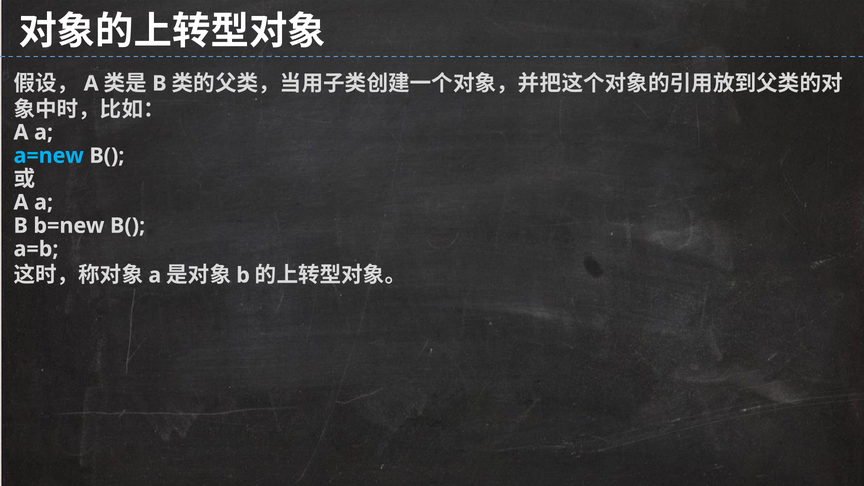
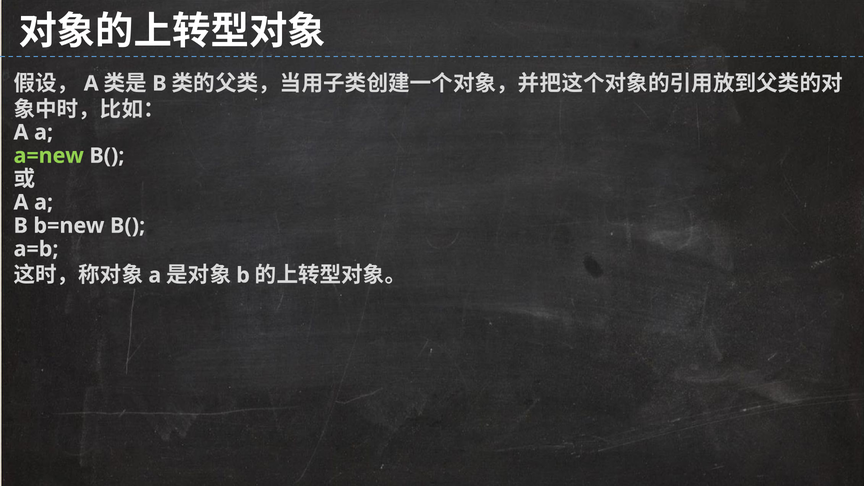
a=new colour: light blue -> light green
